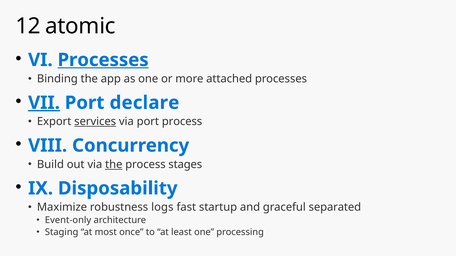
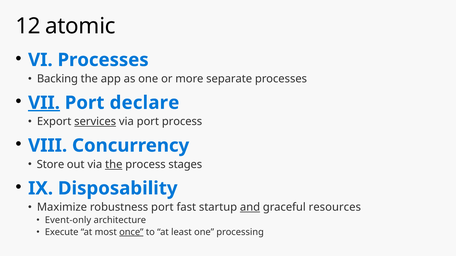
Processes at (103, 60) underline: present -> none
Binding: Binding -> Backing
attached: attached -> separate
Build: Build -> Store
robustness logs: logs -> port
and underline: none -> present
separated: separated -> resources
Staging: Staging -> Execute
once underline: none -> present
